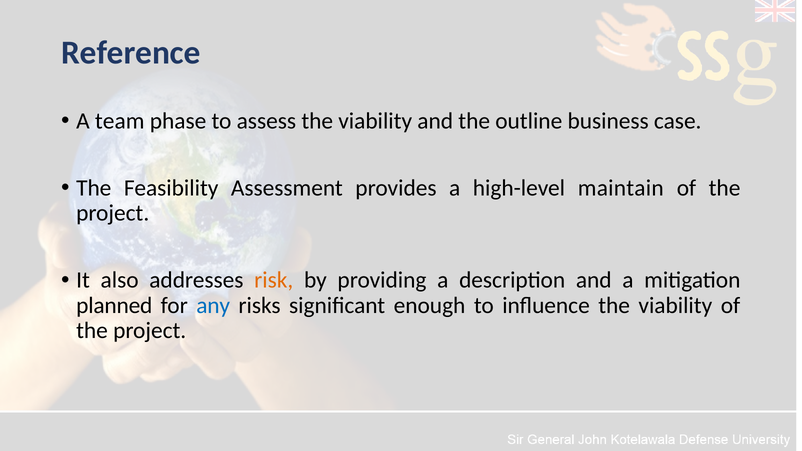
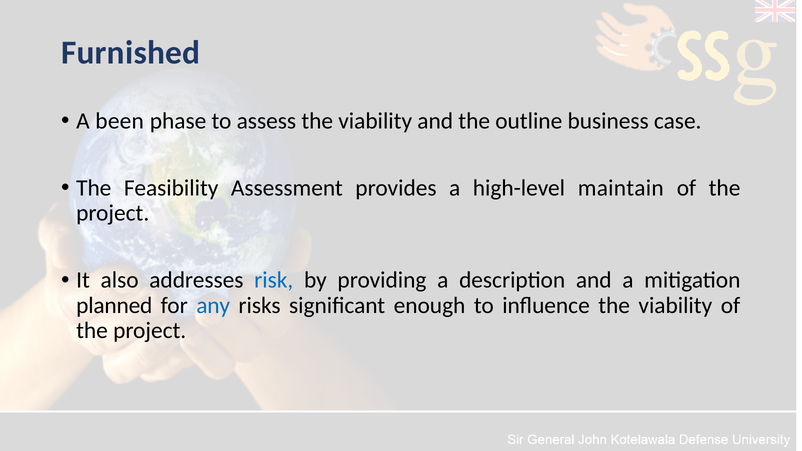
Reference: Reference -> Furnished
team: team -> been
risk colour: orange -> blue
